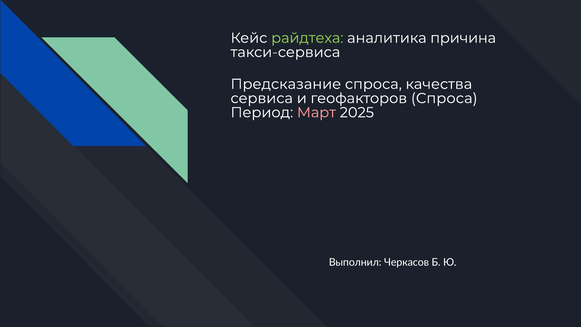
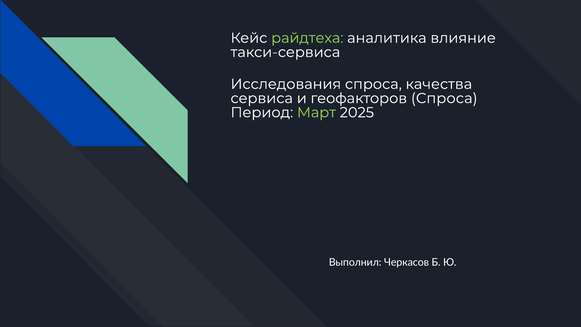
причина: причина -> влияние
Предсказание: Предсказание -> Исследования
Март colour: pink -> light green
